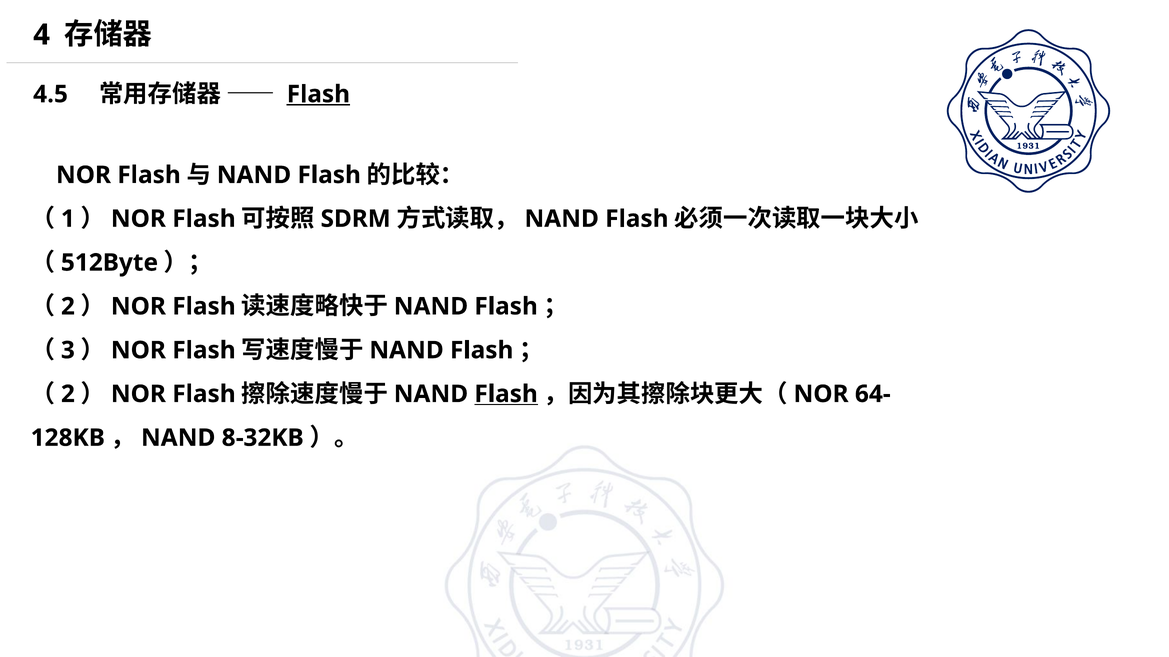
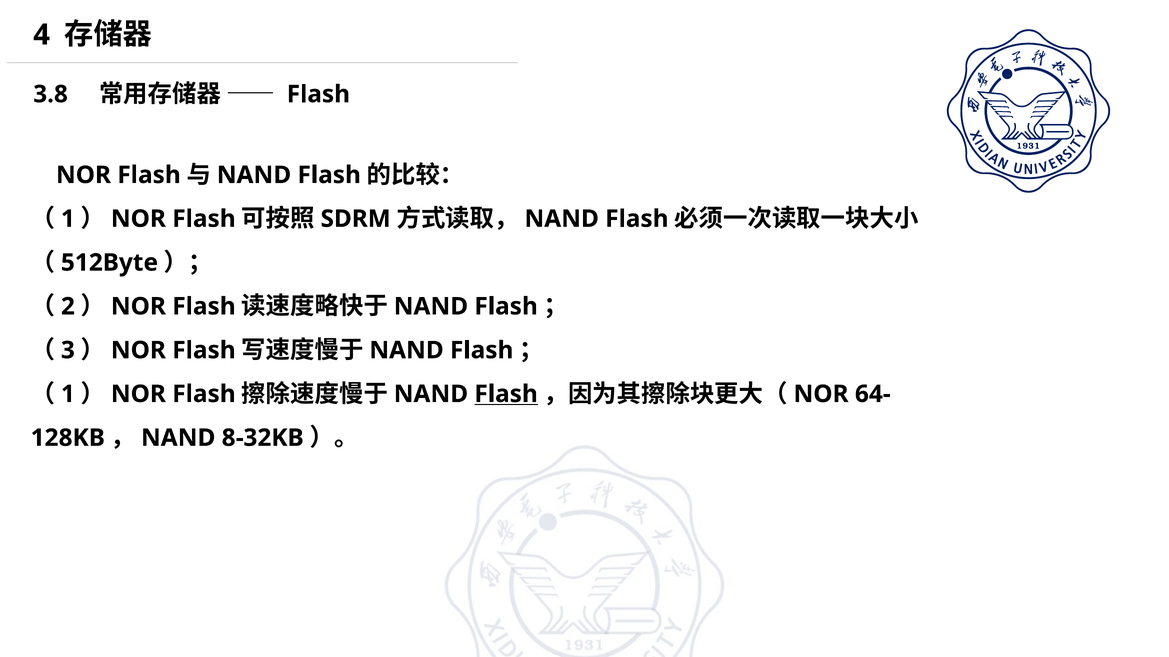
4.5: 4.5 -> 3.8
Flash at (318, 94) underline: present -> none
2 at (68, 394): 2 -> 1
